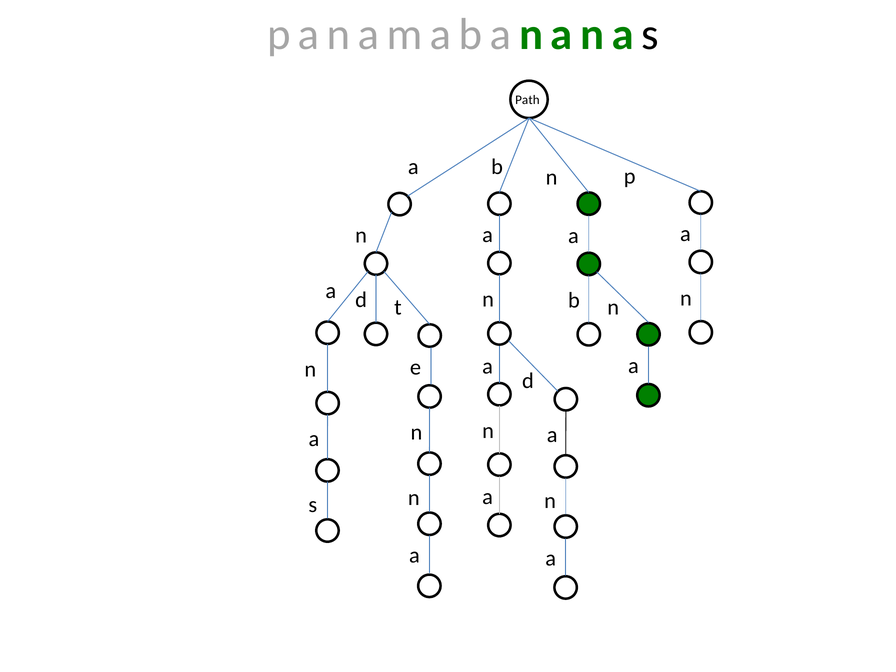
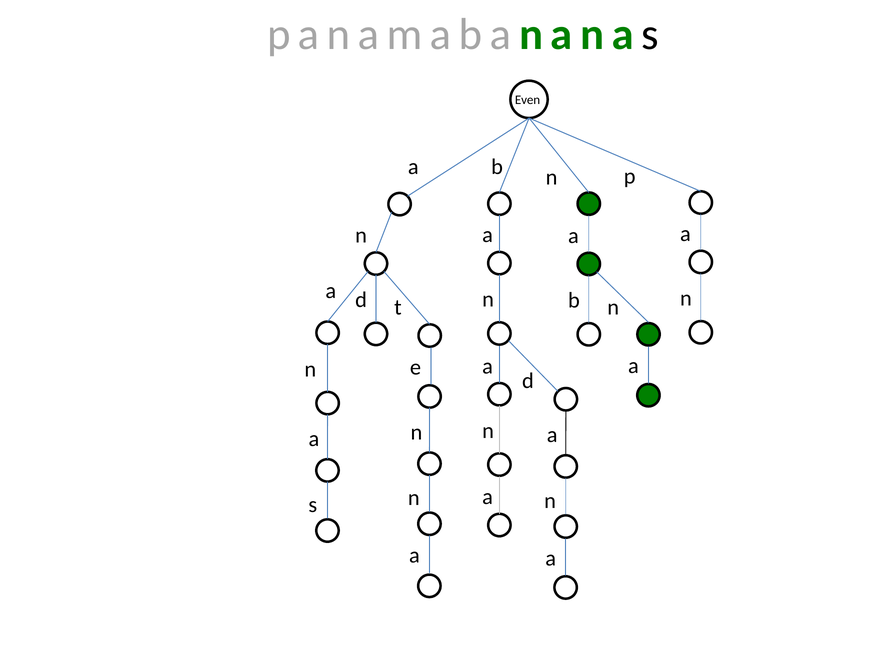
Path: Path -> Even
